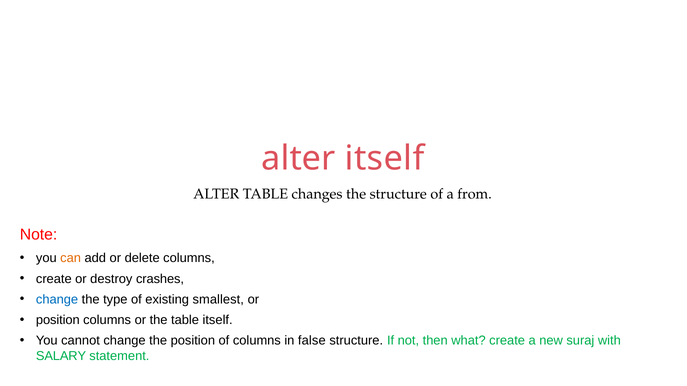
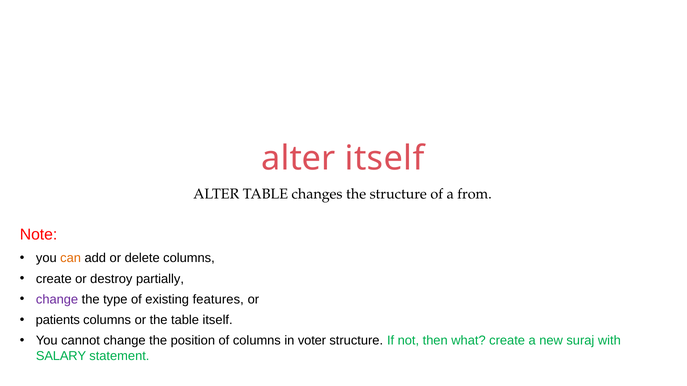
crashes: crashes -> partially
change at (57, 300) colour: blue -> purple
smallest: smallest -> features
position at (58, 320): position -> patients
false: false -> voter
